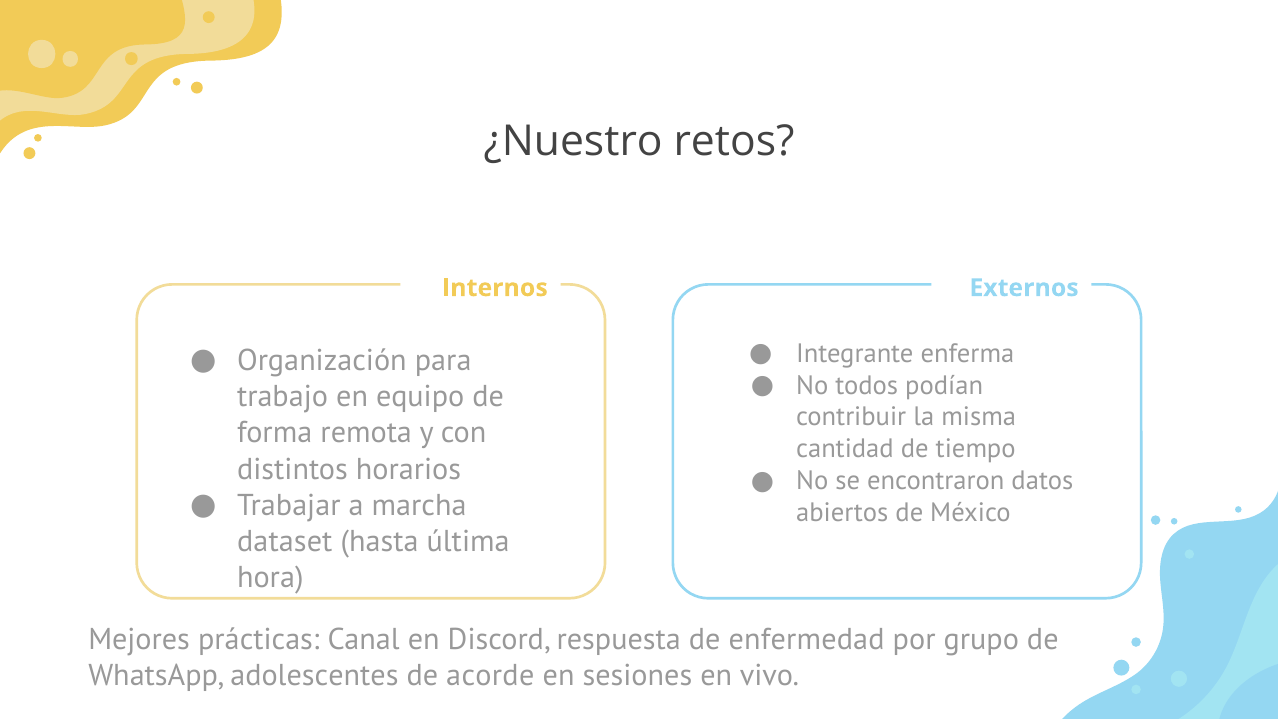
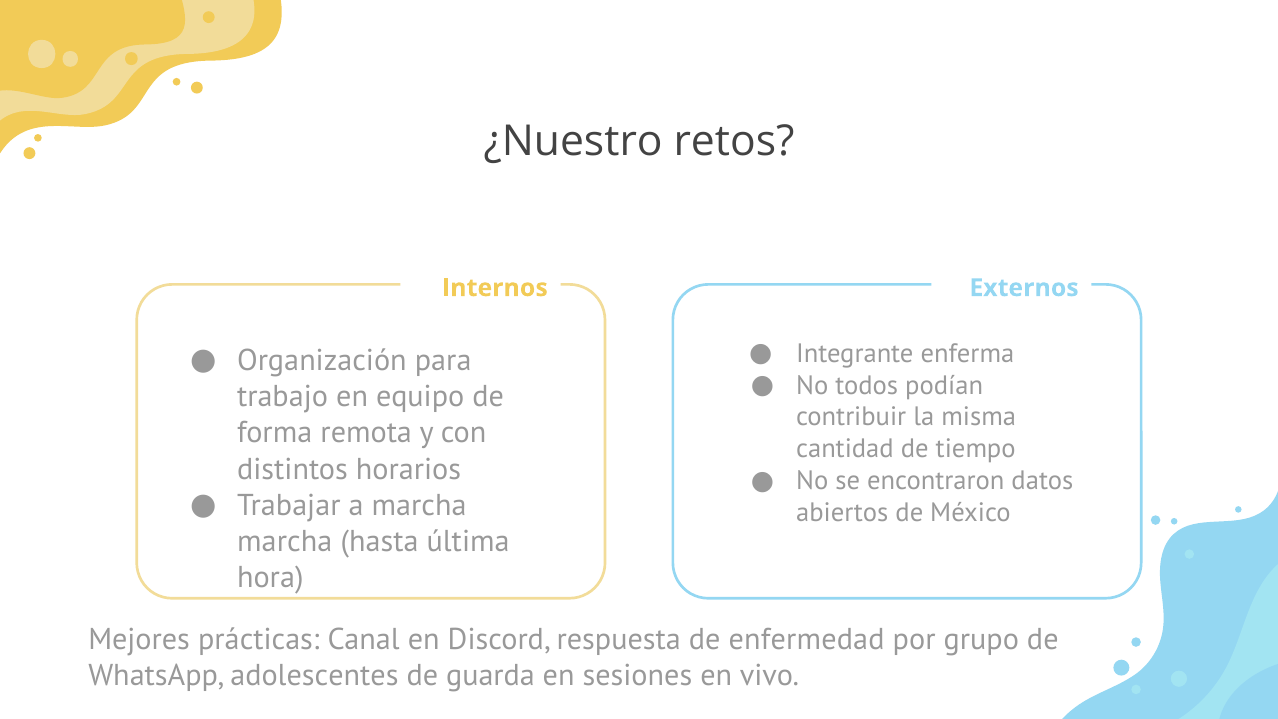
dataset at (285, 542): dataset -> marcha
acorde: acorde -> guarda
